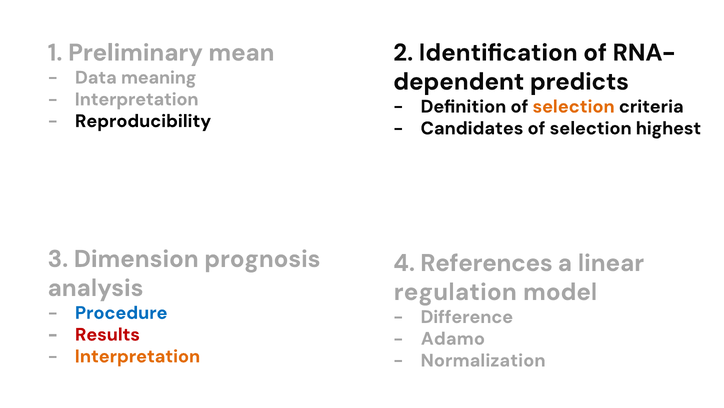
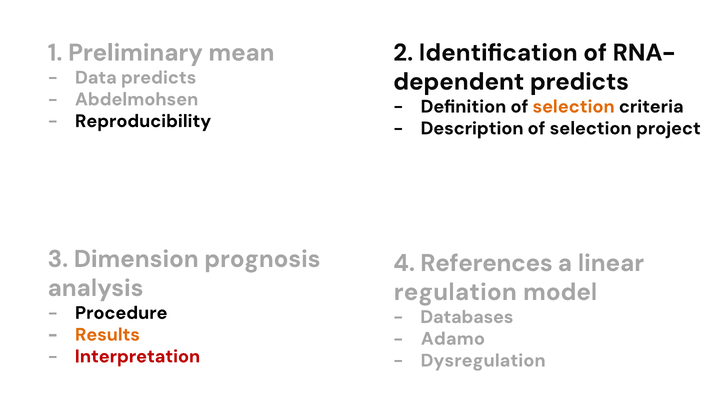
Data meaning: meaning -> predicts
Interpretation at (137, 99): Interpretation -> Abdelmohsen
Candidates: Candidates -> Description
highest: highest -> project
Procedure colour: blue -> black
Difference: Difference -> Databases
Results colour: red -> orange
Interpretation at (138, 356) colour: orange -> red
Normalization: Normalization -> Dysregulation
